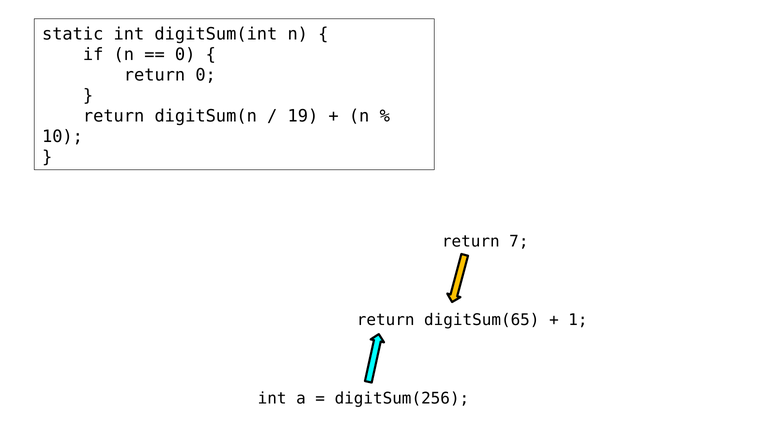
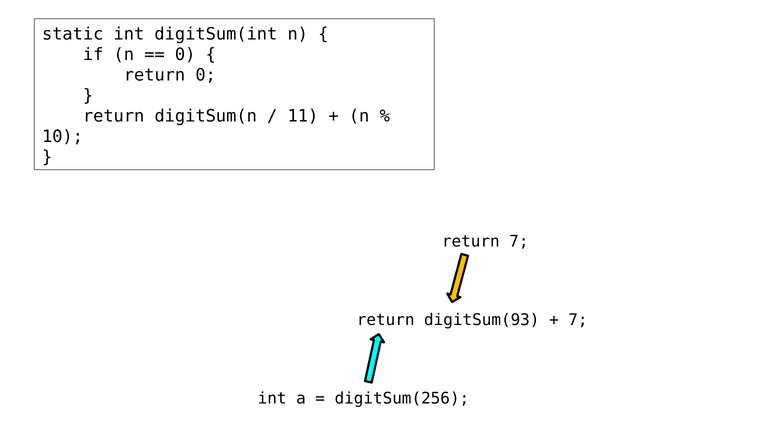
19: 19 -> 11
digitSum(65: digitSum(65 -> digitSum(93
1 at (578, 320): 1 -> 7
